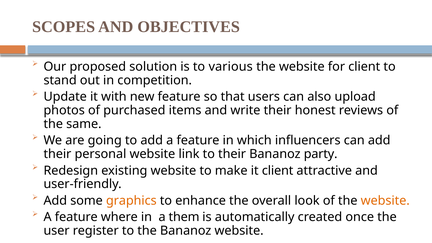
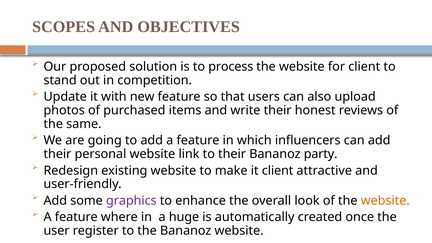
various: various -> process
graphics colour: orange -> purple
them: them -> huge
